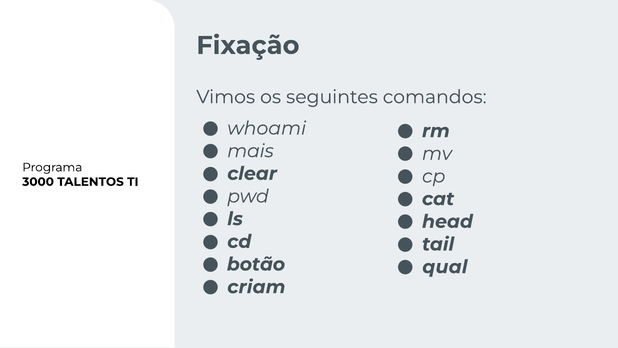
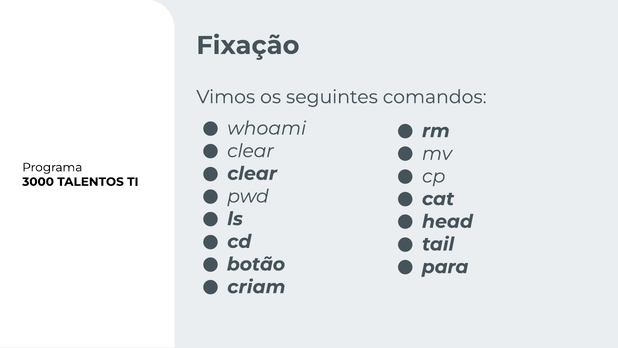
mais at (250, 151): mais -> clear
qual: qual -> para
